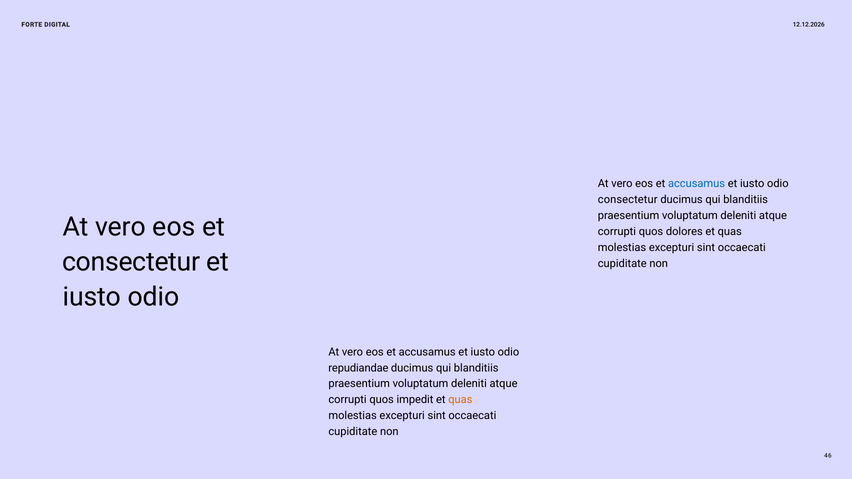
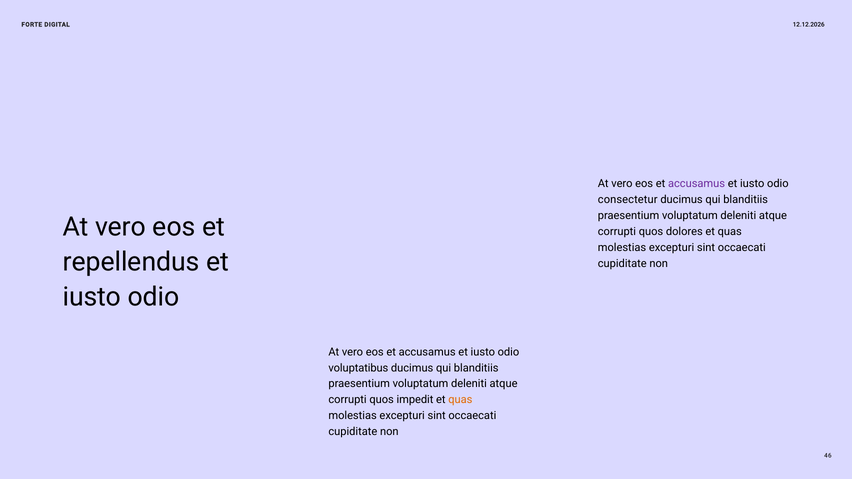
accusamus at (697, 184) colour: blue -> purple
consectetur at (131, 262): consectetur -> repellendus
repudiandae: repudiandae -> voluptatibus
